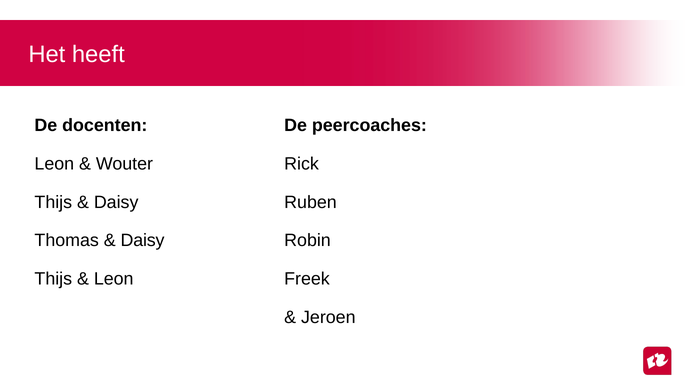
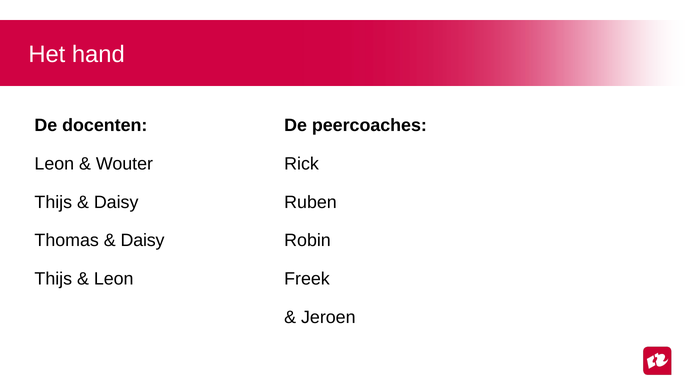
heeft: heeft -> hand
